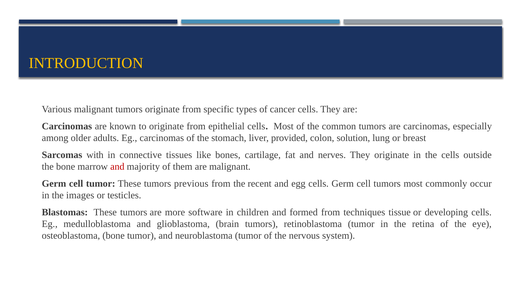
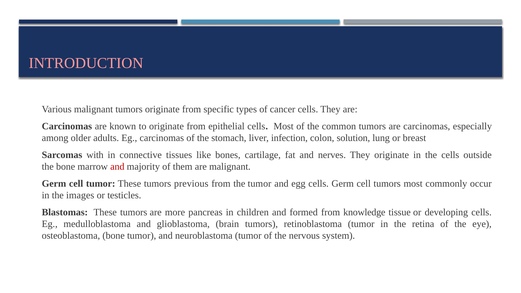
INTRODUCTION colour: yellow -> pink
provided: provided -> infection
the recent: recent -> tumor
software: software -> pancreas
techniques: techniques -> knowledge
